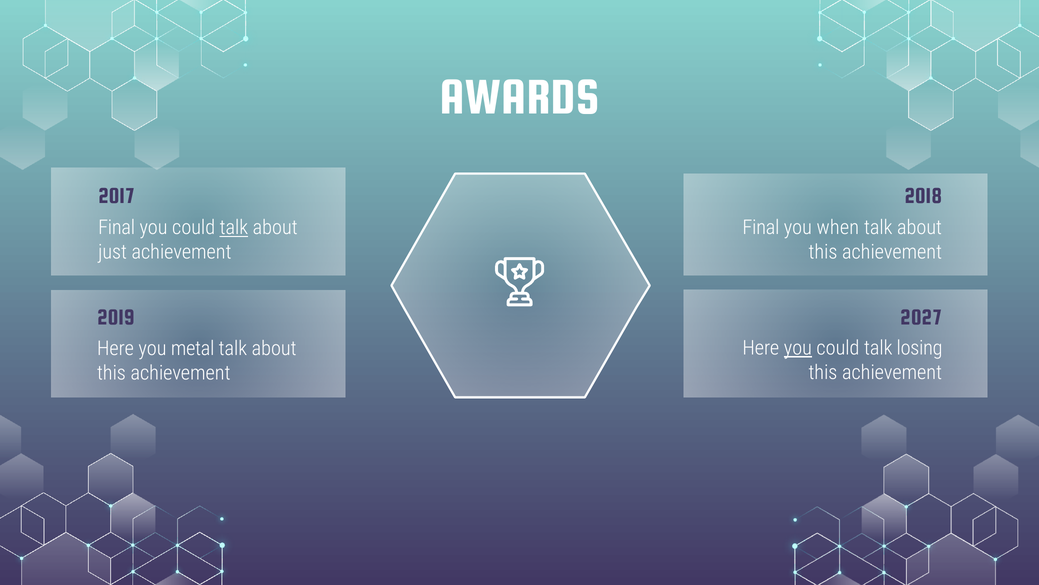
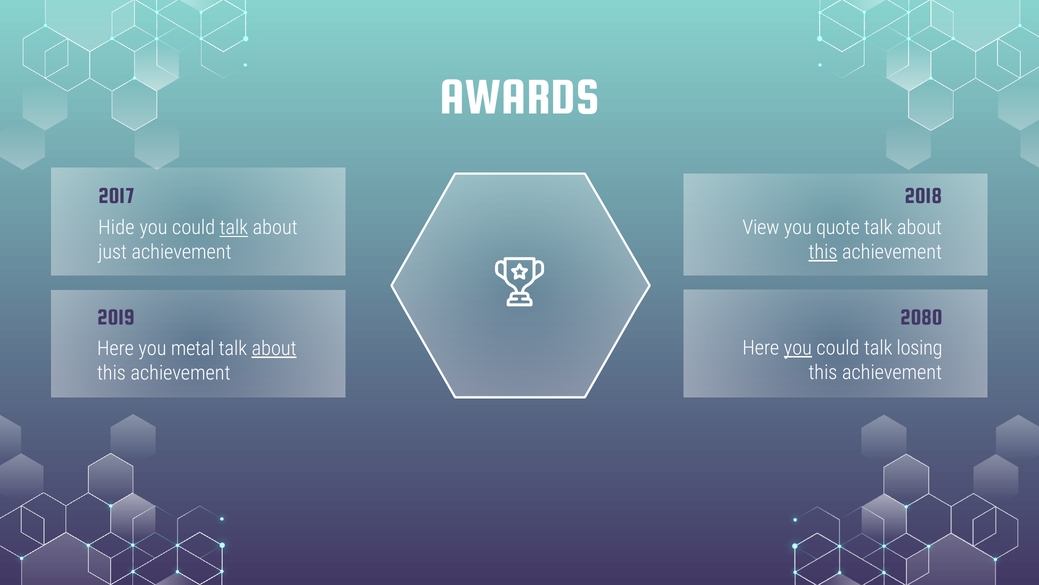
Final at (117, 227): Final -> Hide
Final at (761, 227): Final -> View
when: when -> quote
this at (823, 252) underline: none -> present
2027: 2027 -> 2080
about at (274, 348) underline: none -> present
